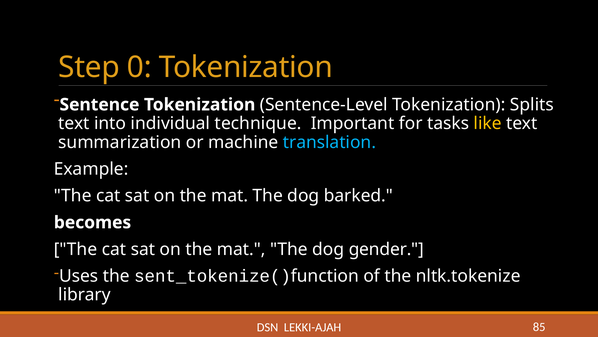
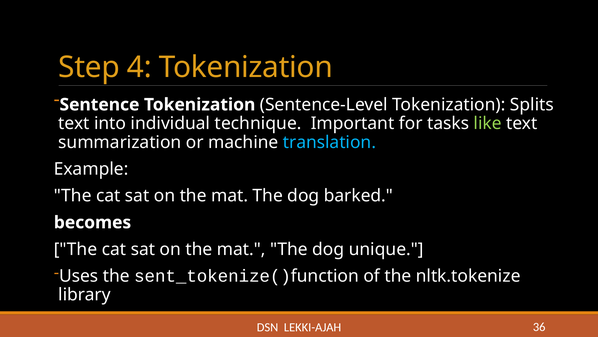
0: 0 -> 4
like colour: yellow -> light green
gender: gender -> unique
85: 85 -> 36
